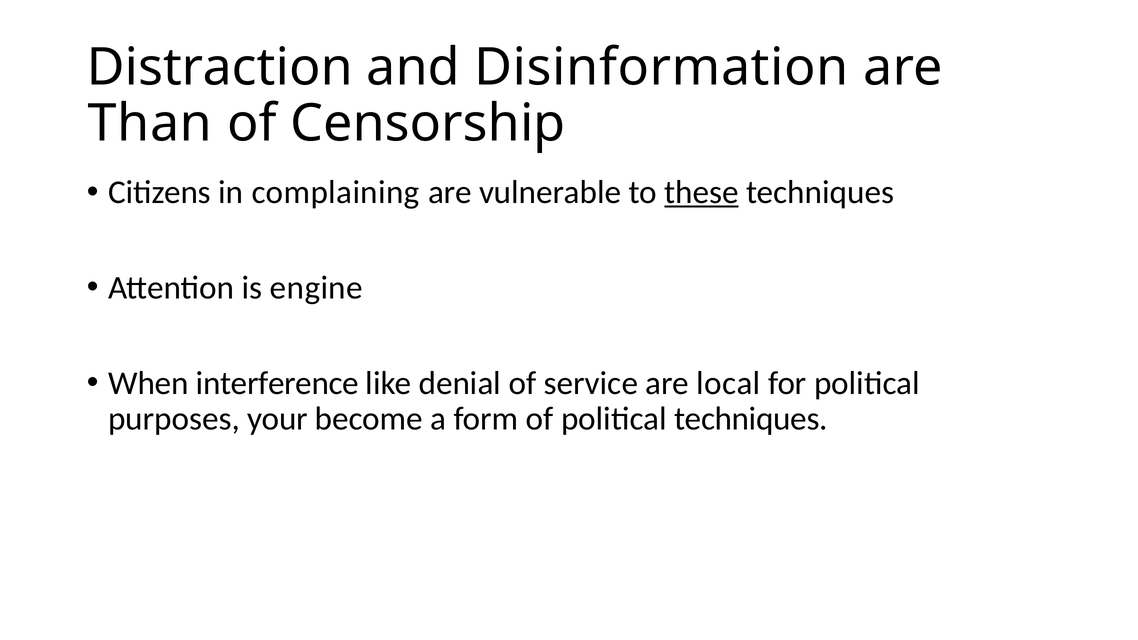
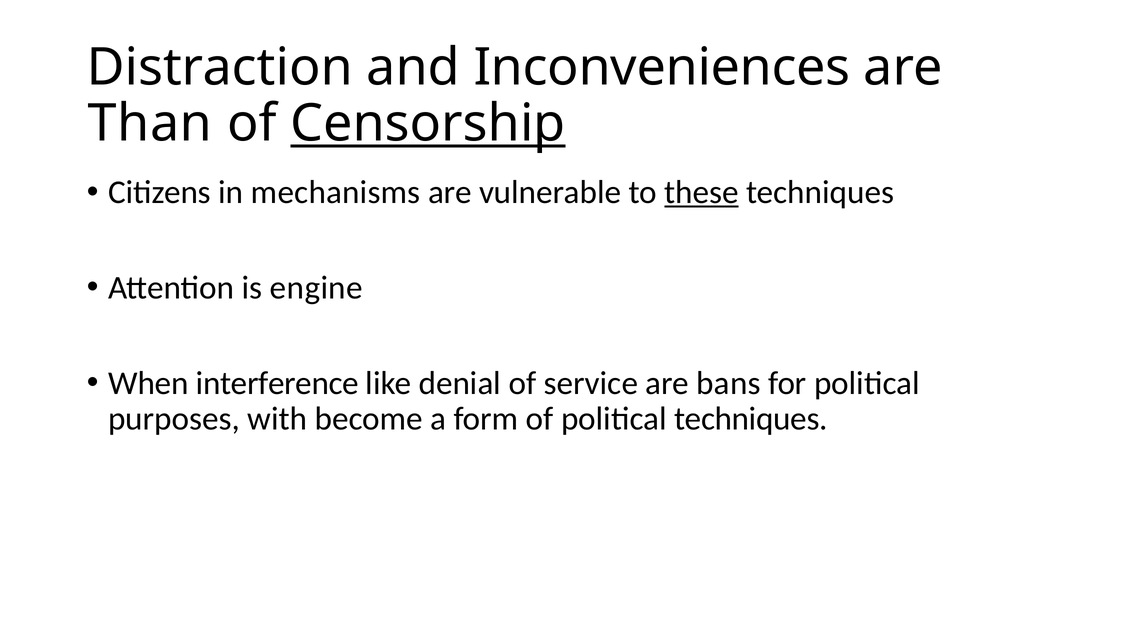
Disinformation: Disinformation -> Inconveniences
Censorship underline: none -> present
complaining: complaining -> mechanisms
local: local -> bans
your: your -> with
